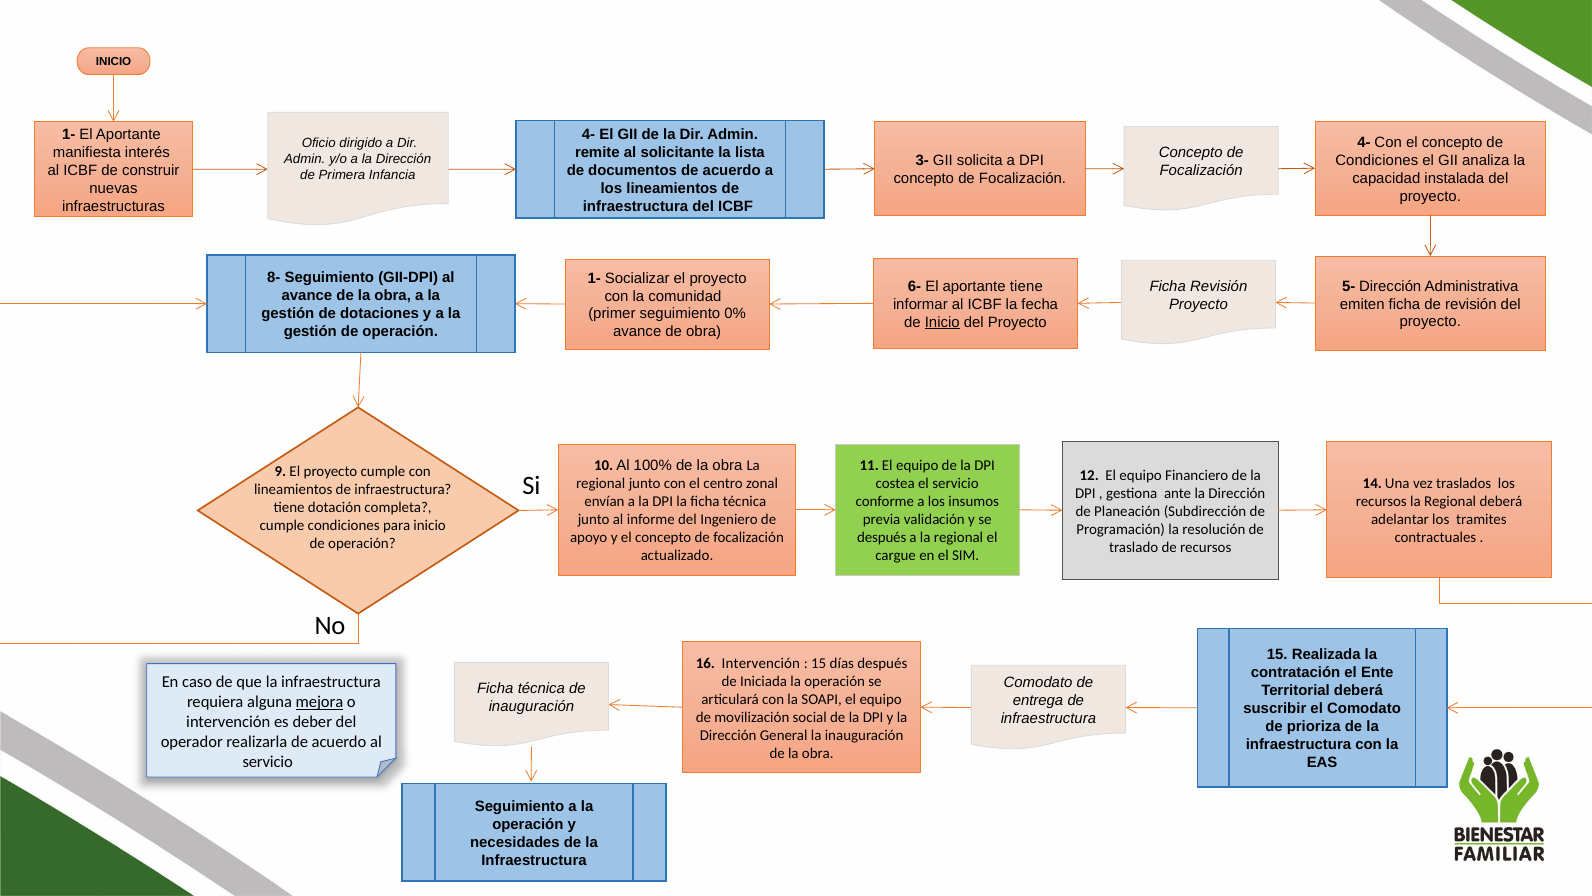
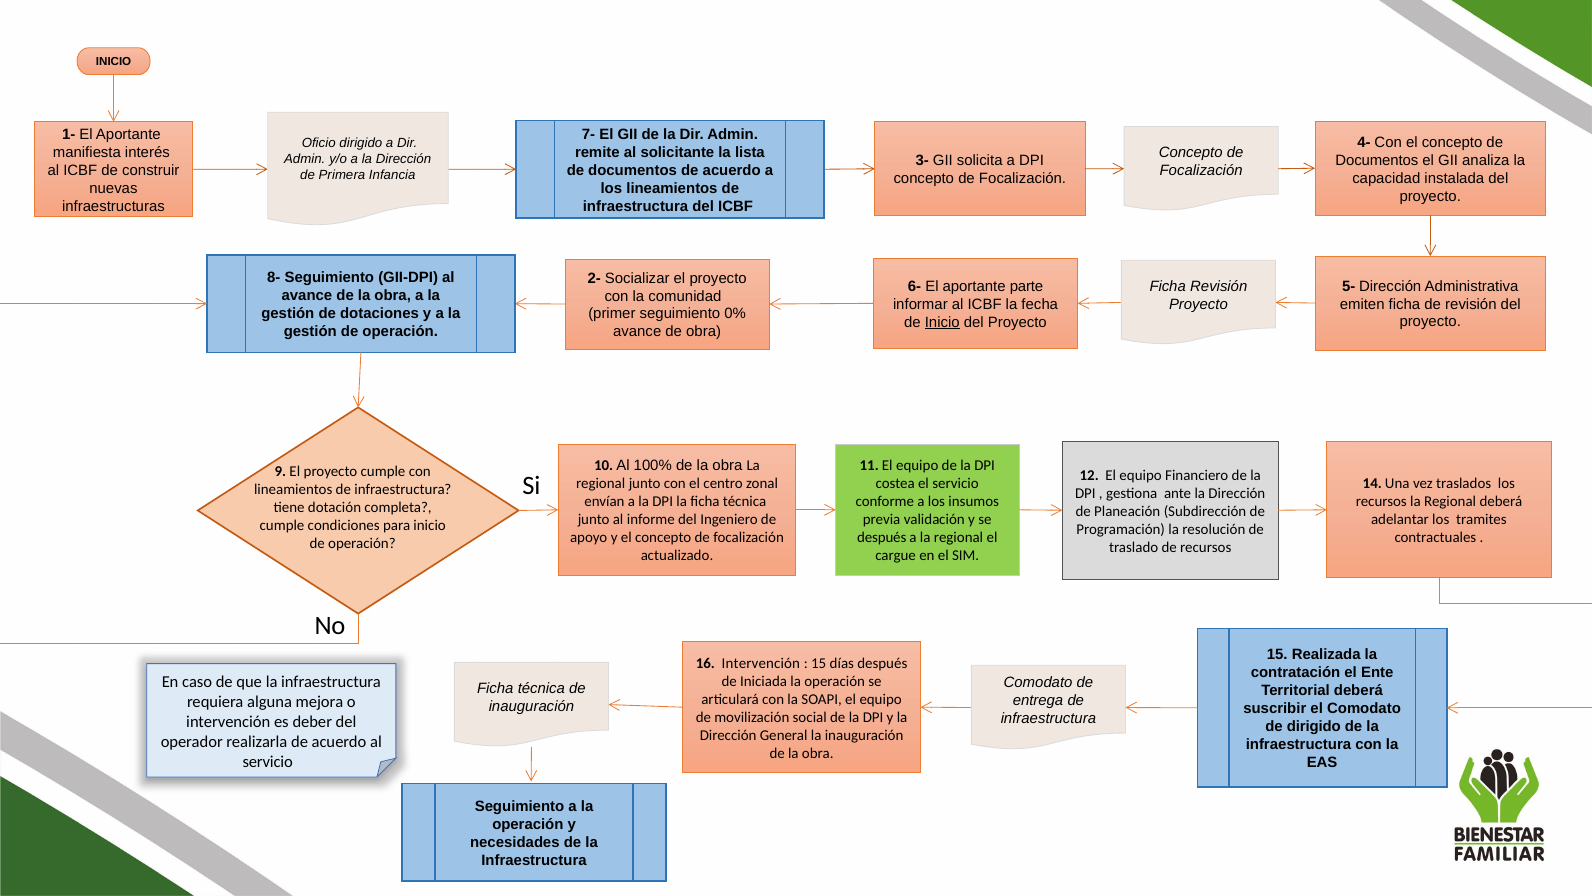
4- at (589, 134): 4- -> 7-
Condiciones at (1377, 160): Condiciones -> Documentos
1- at (594, 278): 1- -> 2-
aportante tiene: tiene -> parte
mejora underline: present -> none
de prioriza: prioriza -> dirigido
